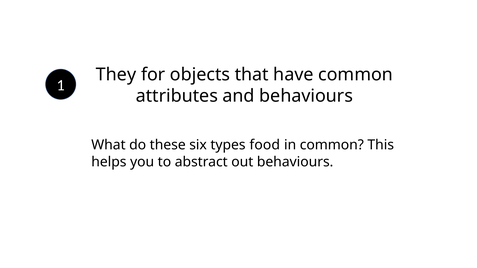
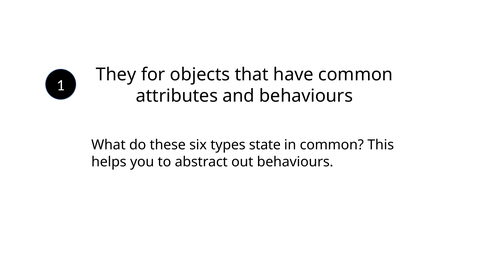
food: food -> state
